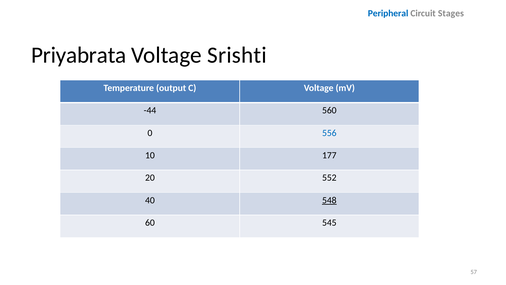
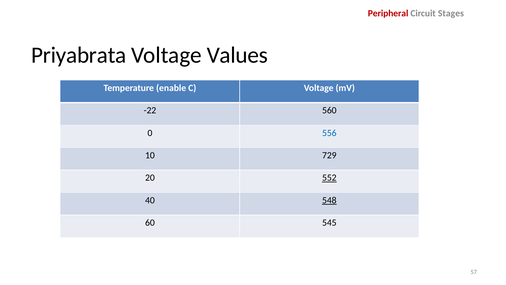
Peripheral colour: blue -> red
Srishti: Srishti -> Values
output: output -> enable
-44: -44 -> -22
177: 177 -> 729
552 underline: none -> present
